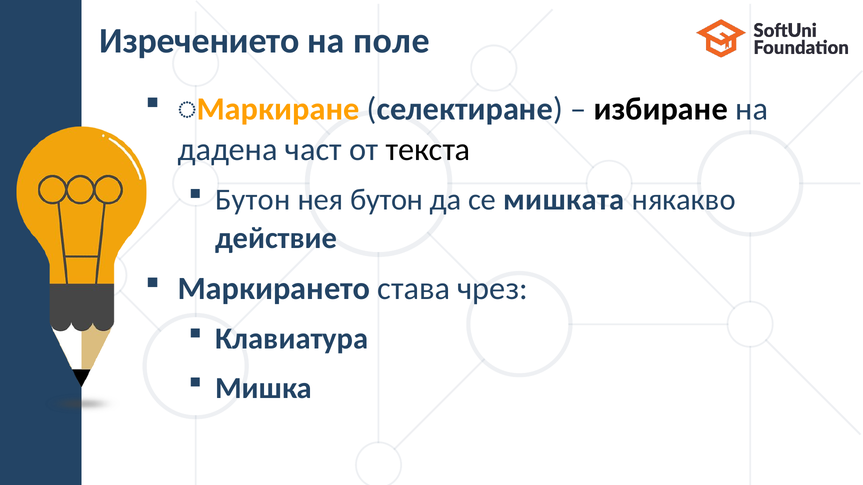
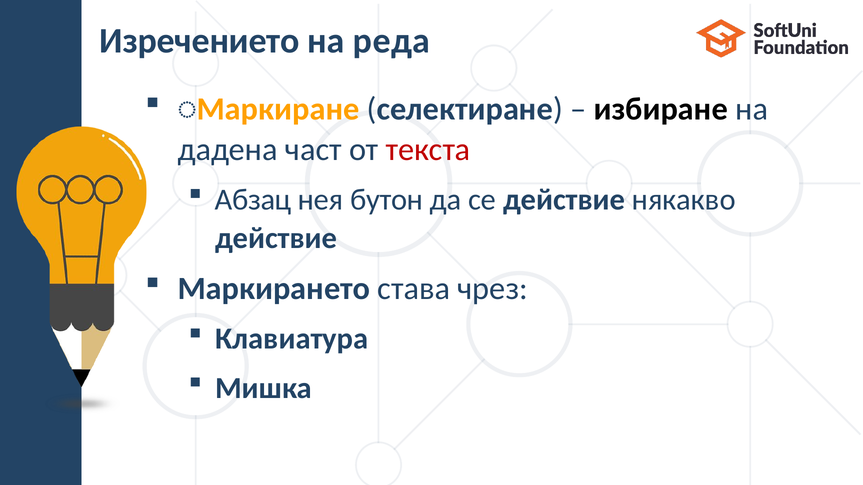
поле: поле -> реда
текста colour: black -> red
Бутон at (253, 200): Бутон -> Абзац
се мишката: мишката -> действие
